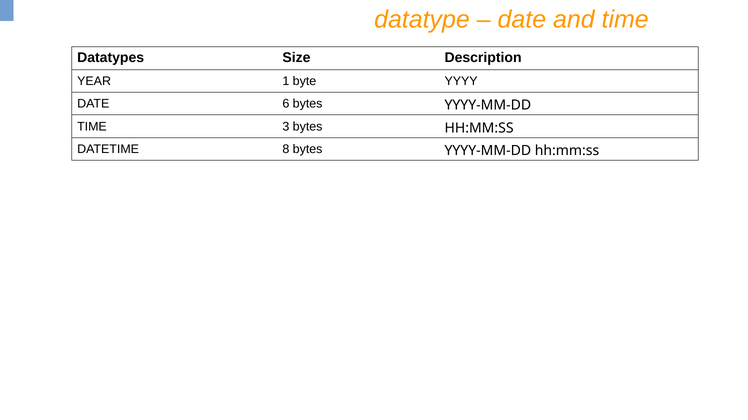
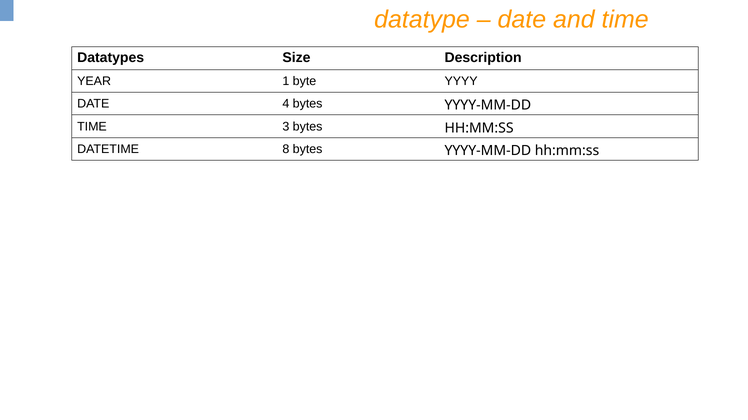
6: 6 -> 4
